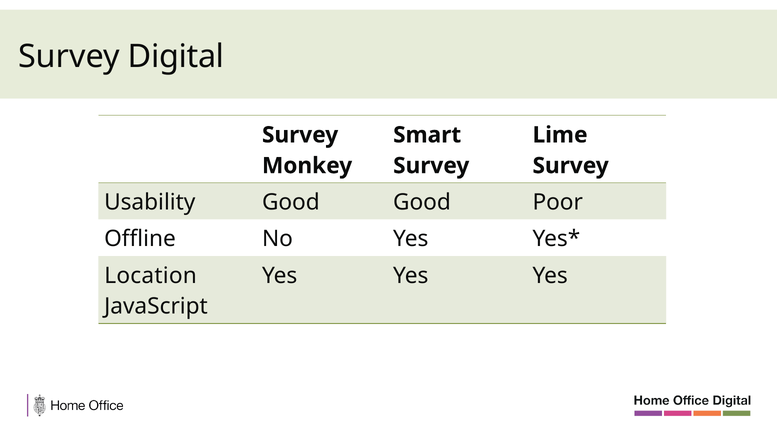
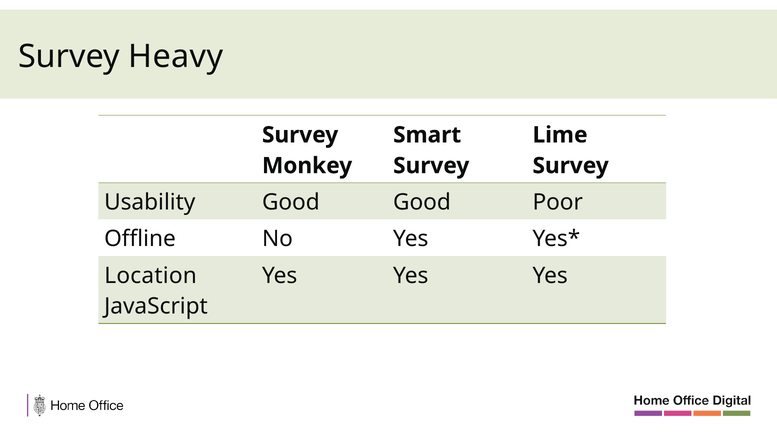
Digital: Digital -> Heavy
